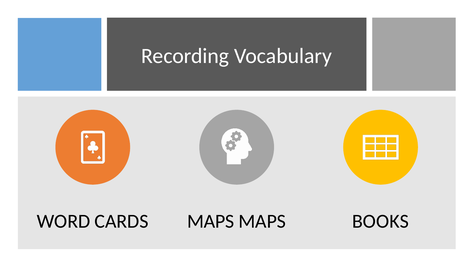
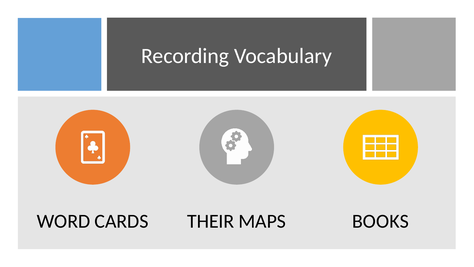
CARDS MAPS: MAPS -> THEIR
